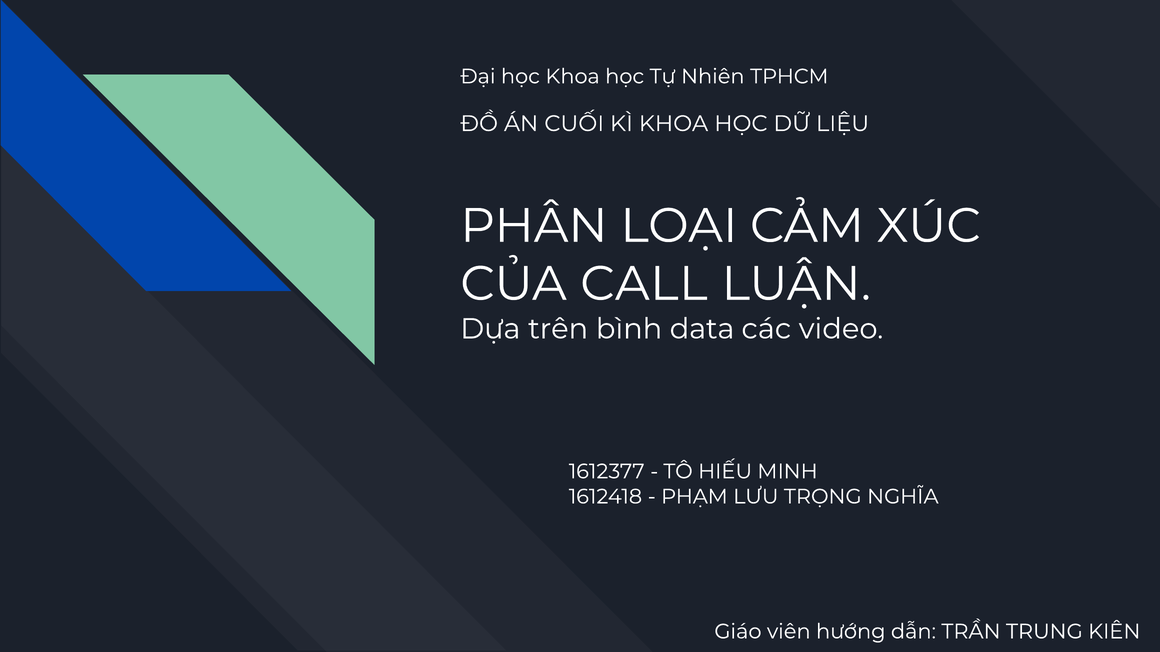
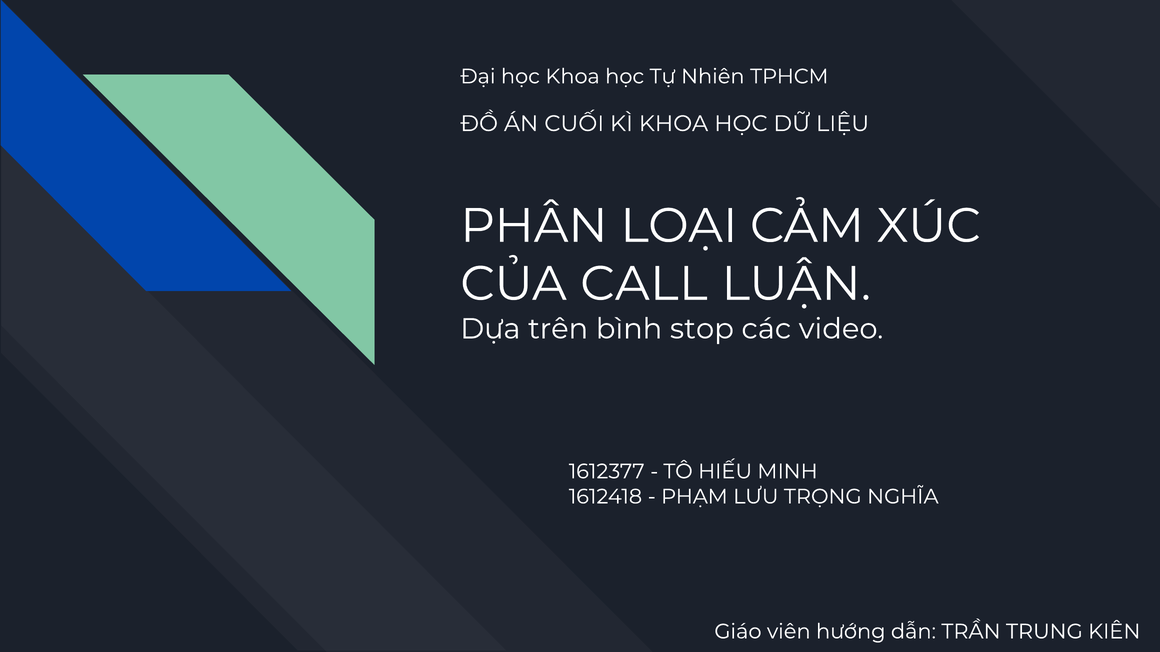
data: data -> stop
